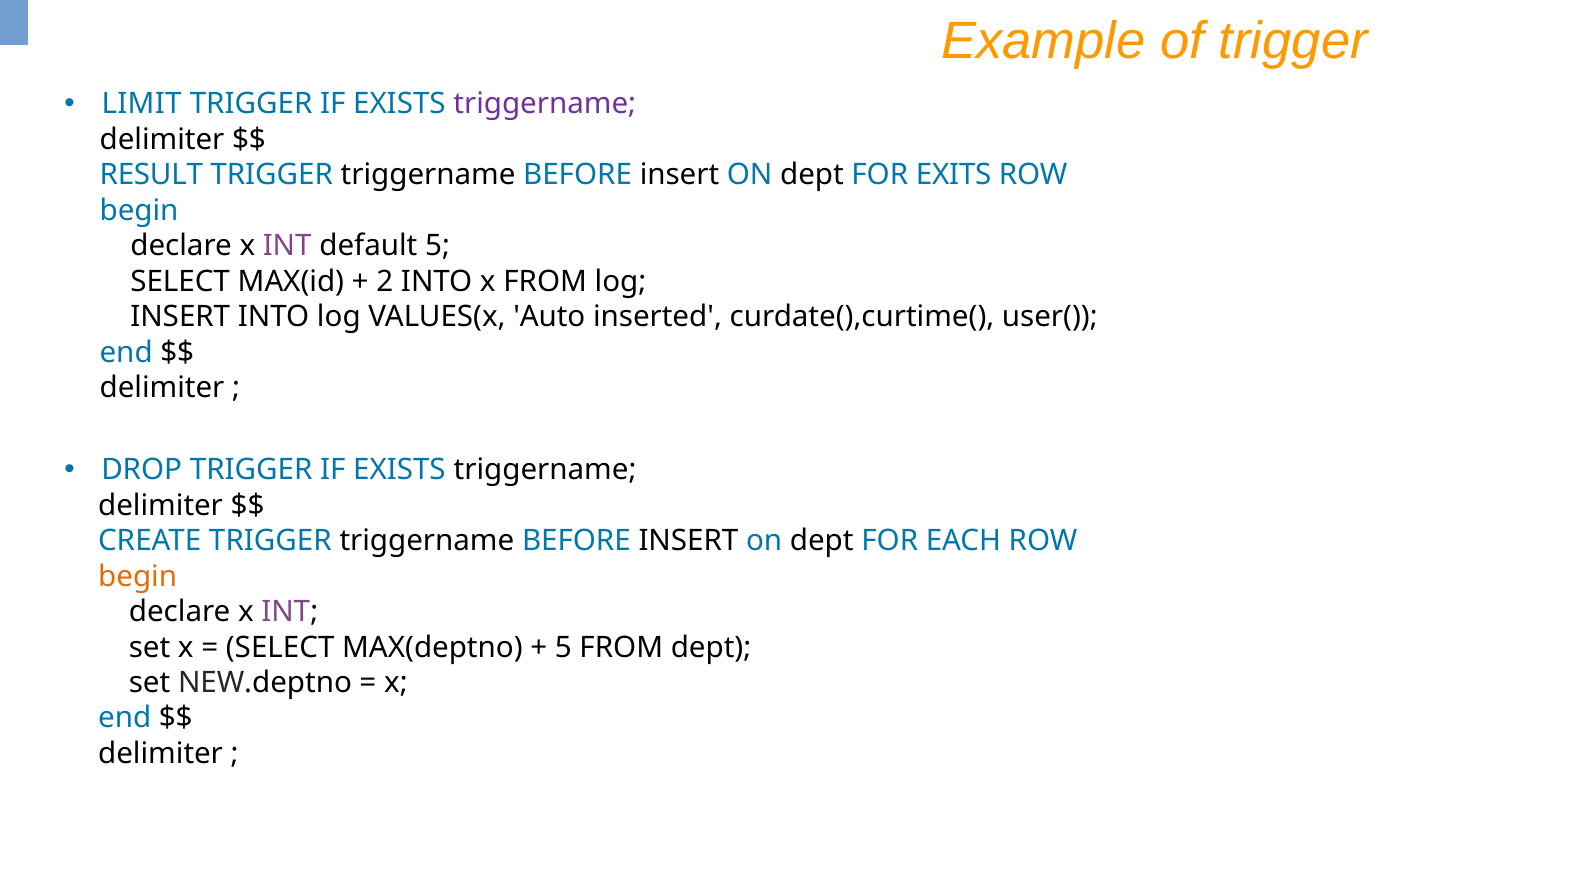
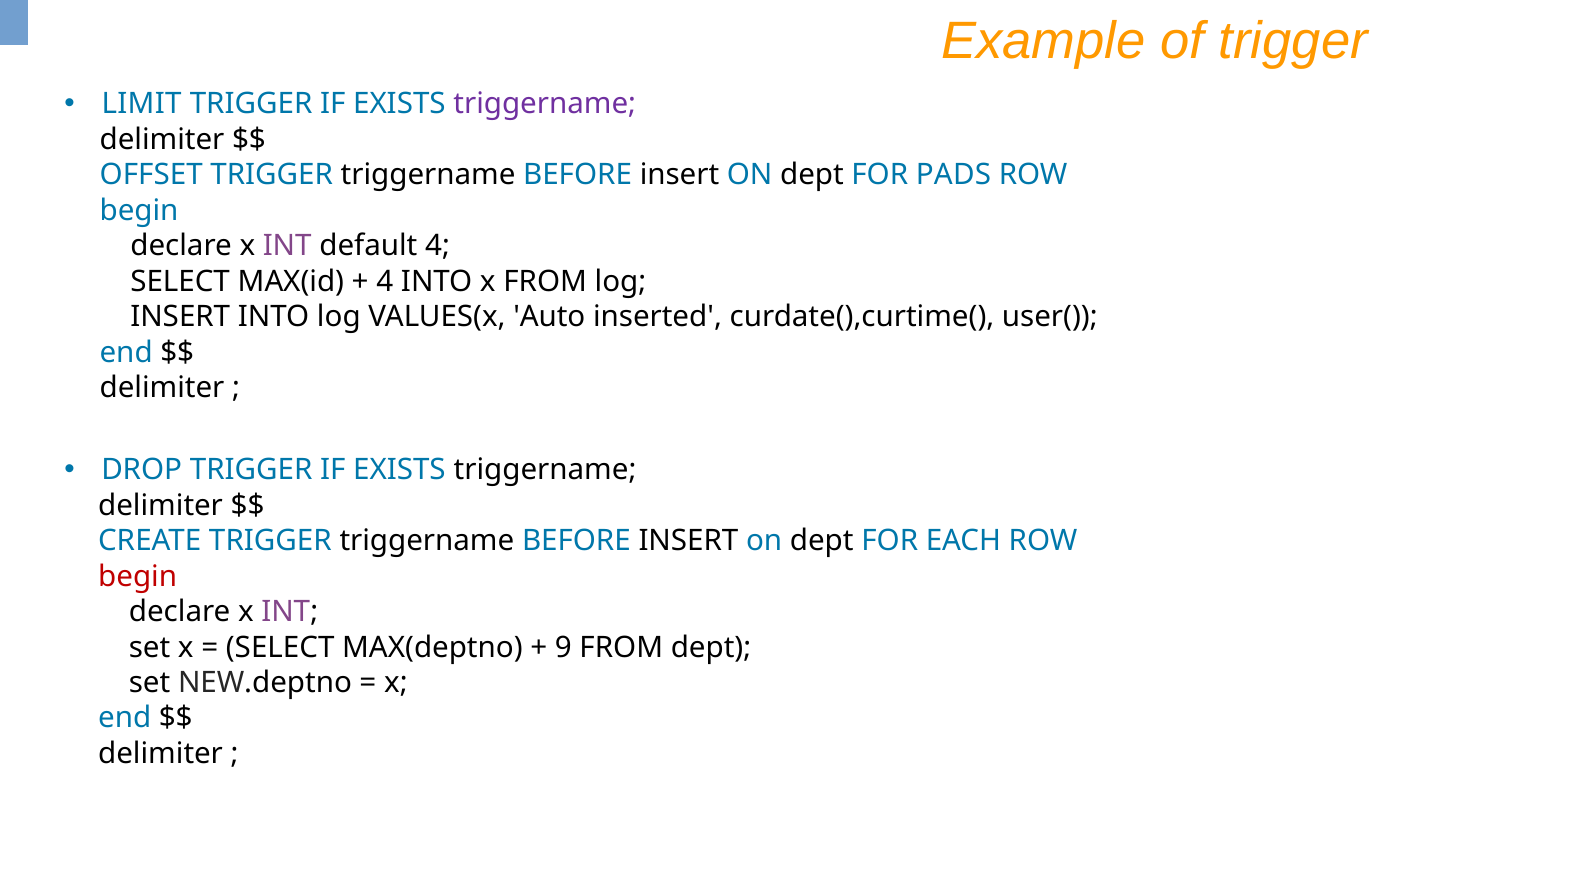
RESULT: RESULT -> OFFSET
EXITS: EXITS -> PADS
default 5: 5 -> 4
2 at (385, 281): 2 -> 4
begin at (138, 576) colour: orange -> red
5 at (563, 647): 5 -> 9
